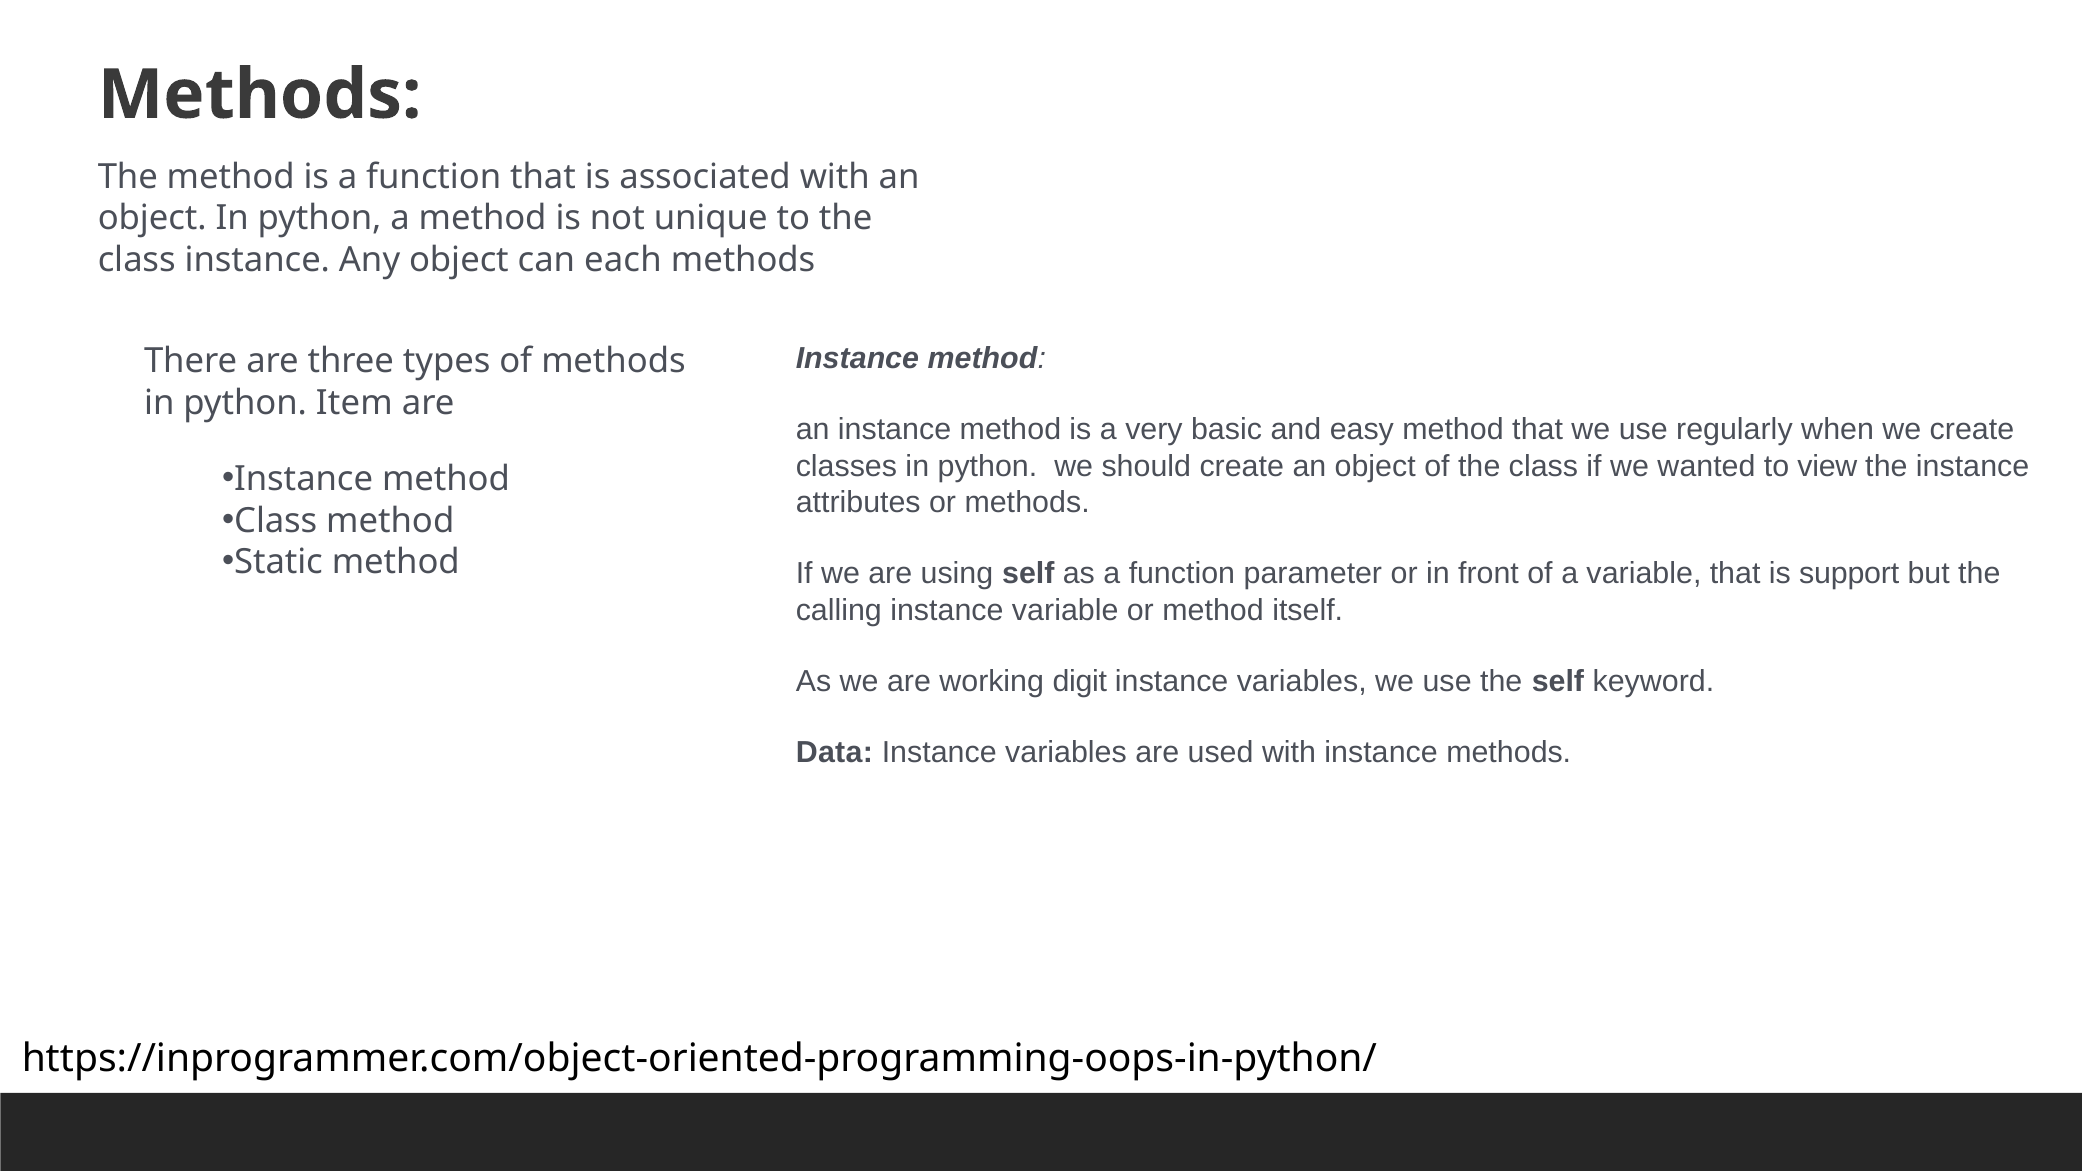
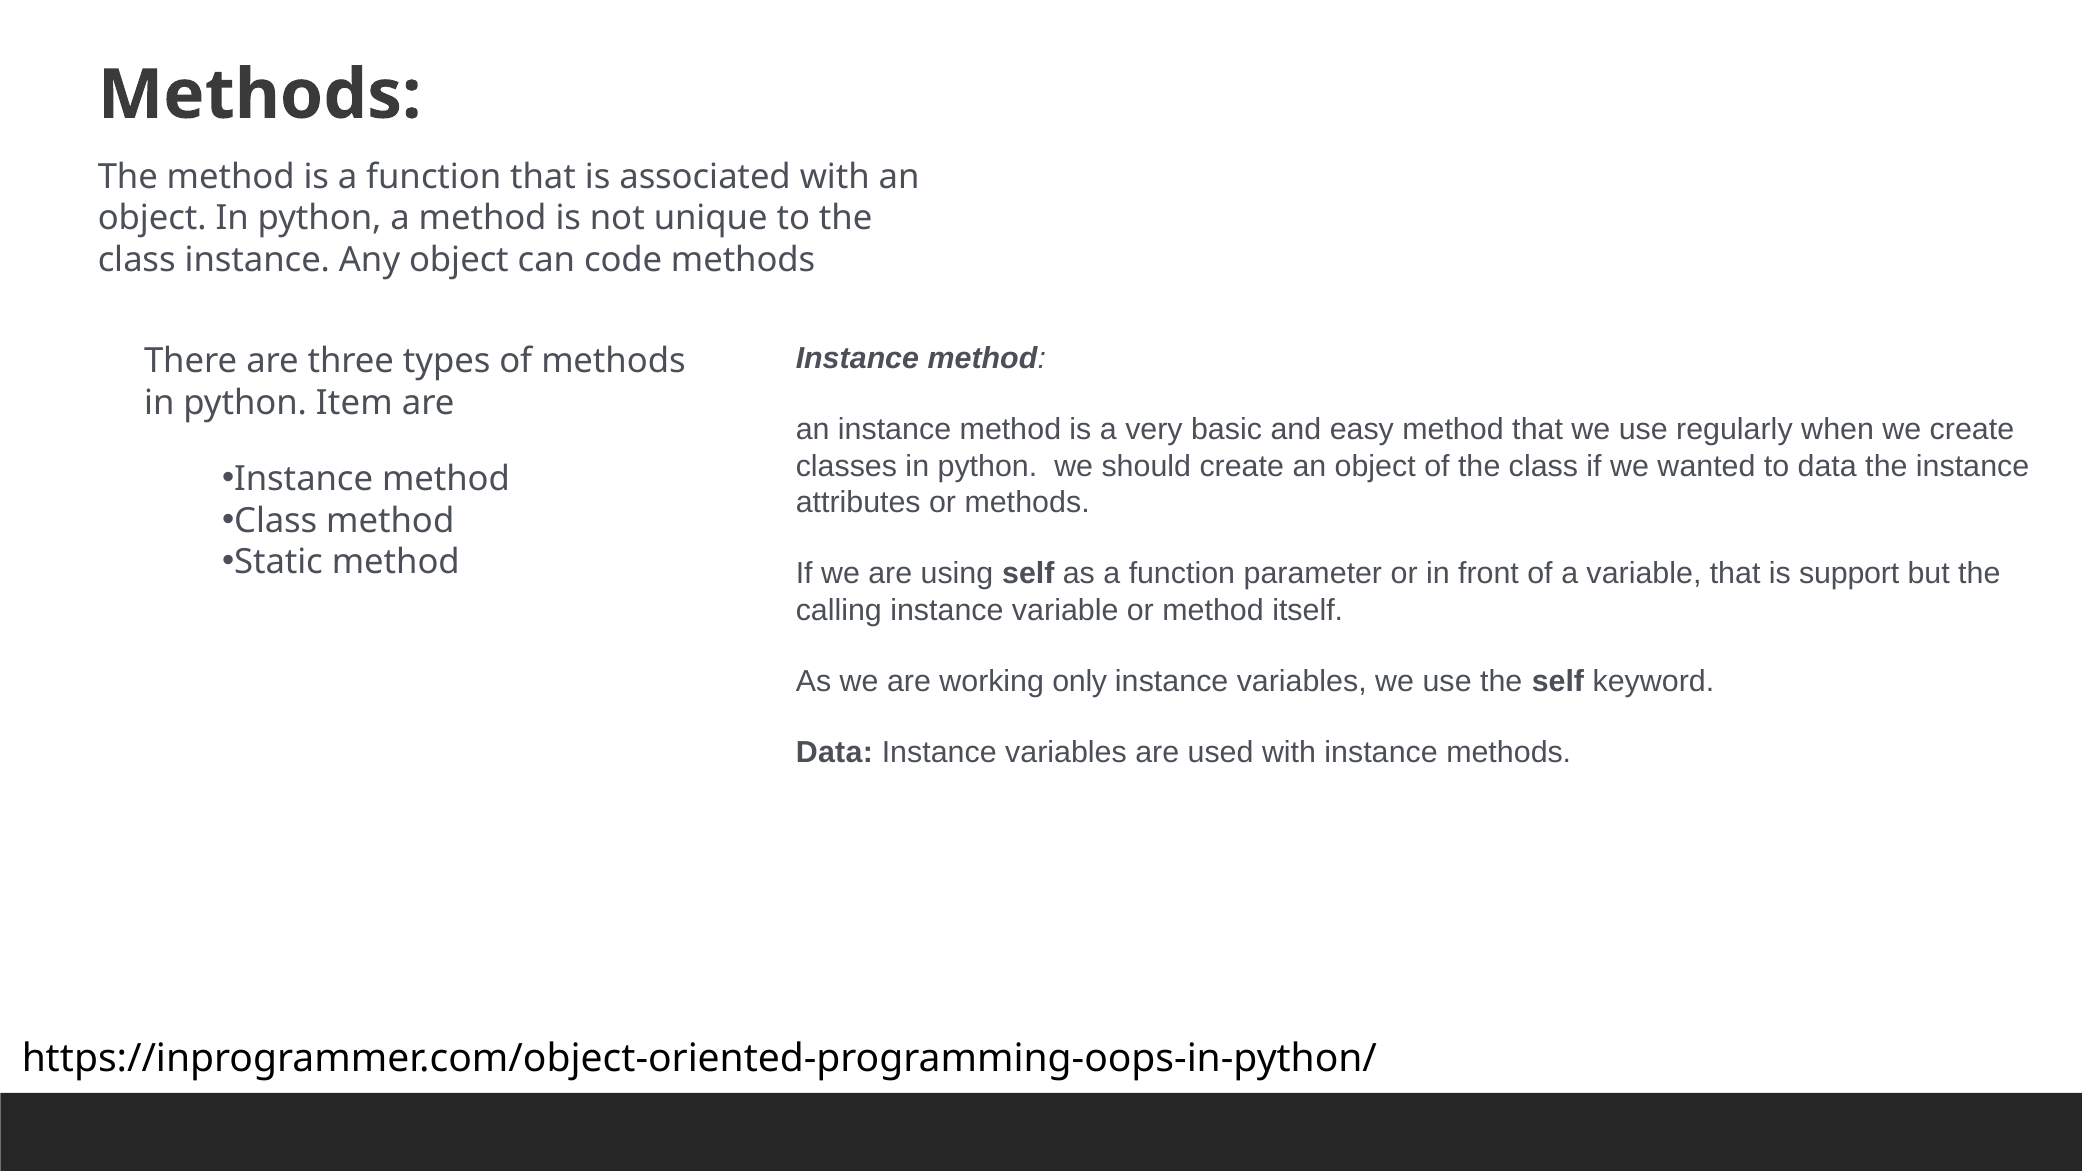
each: each -> code
to view: view -> data
digit: digit -> only
